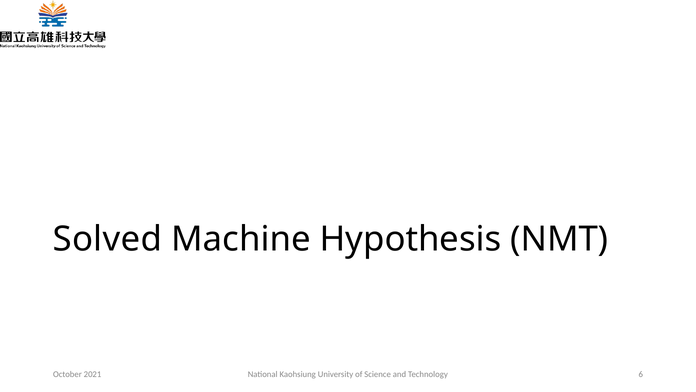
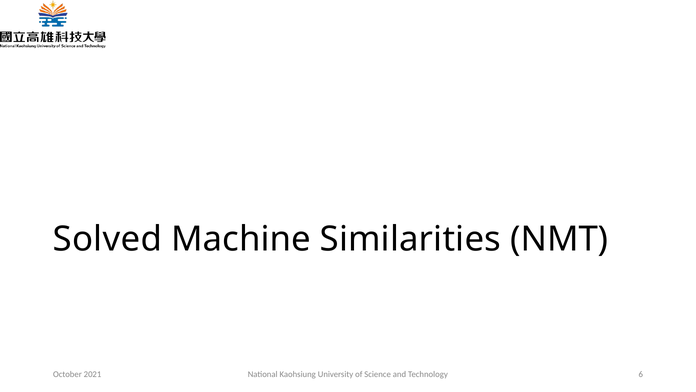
Hypothesis: Hypothesis -> Similarities
